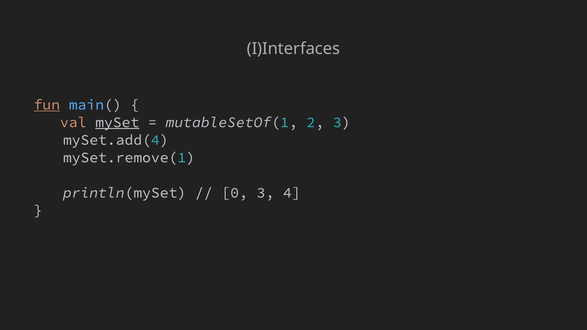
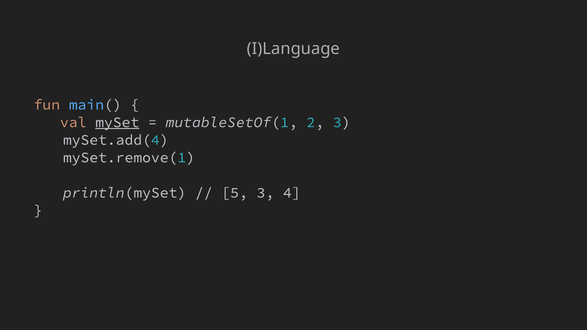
I)Interfaces: I)Interfaces -> I)Language
fun underline: present -> none
0: 0 -> 5
